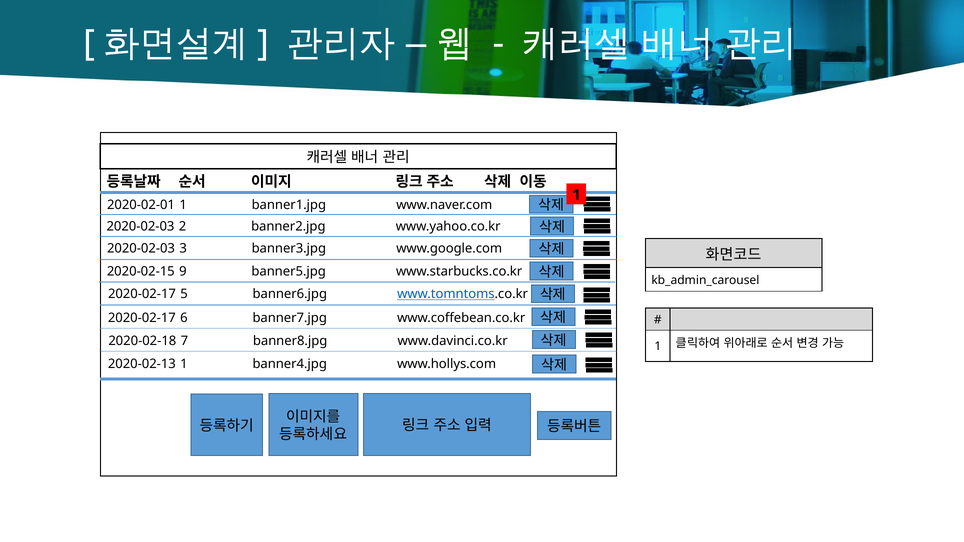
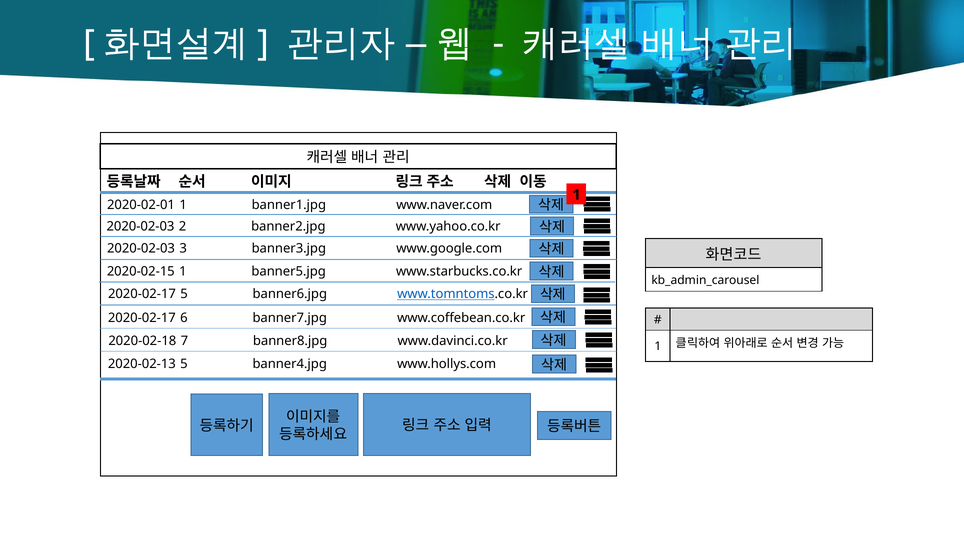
2020-02-15 9: 9 -> 1
2020-02-13 1: 1 -> 5
